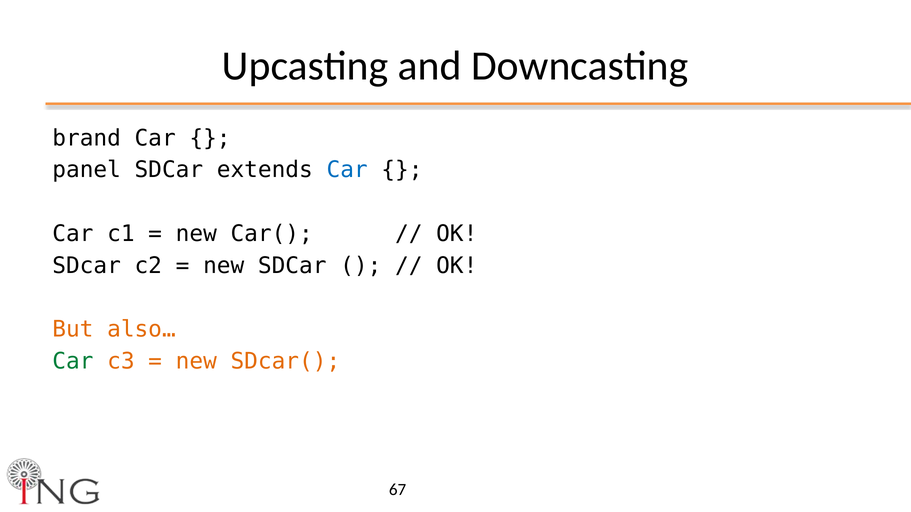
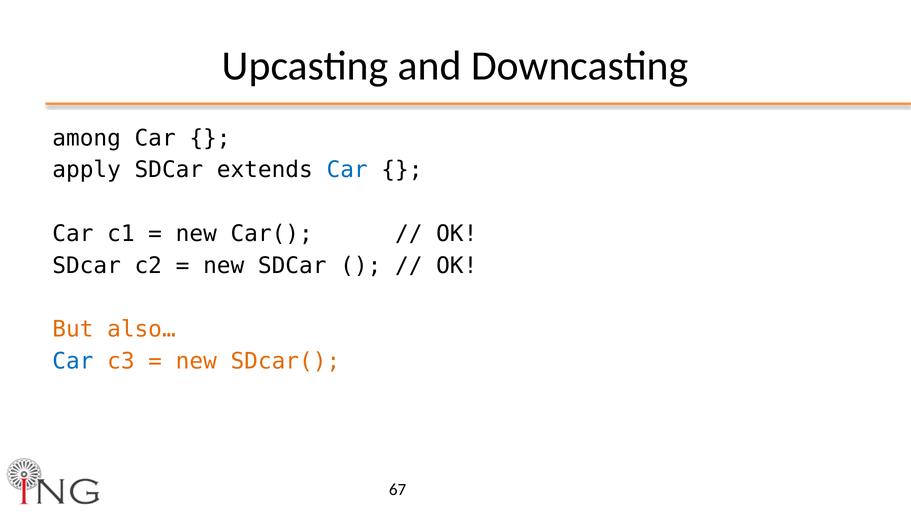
brand: brand -> among
panel: panel -> apply
Car at (73, 361) colour: green -> blue
